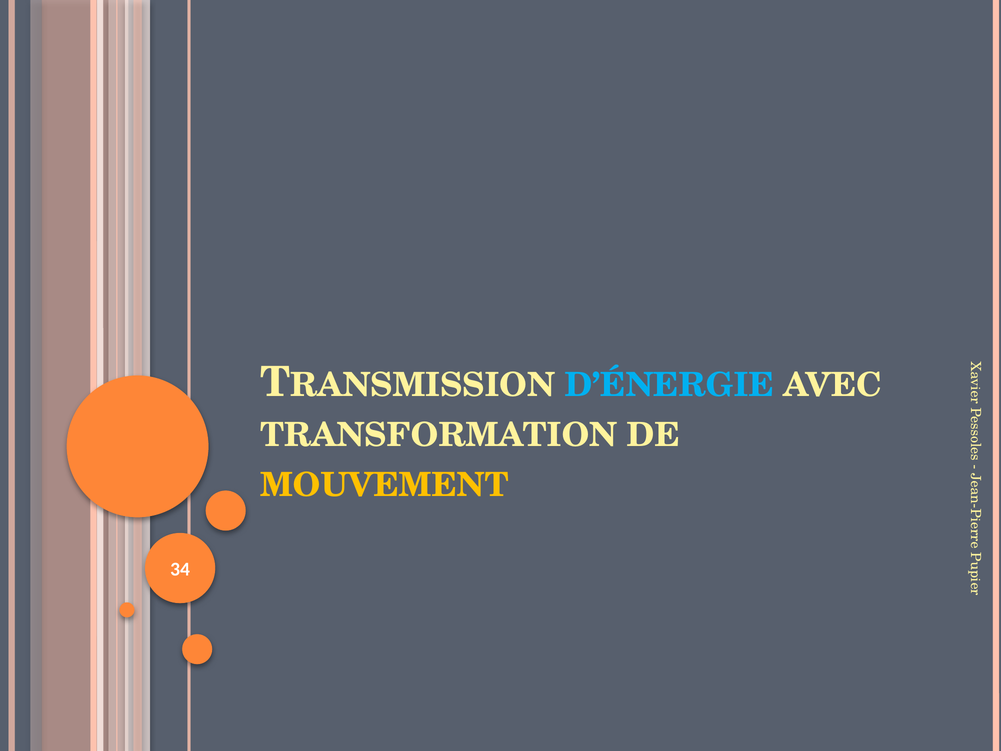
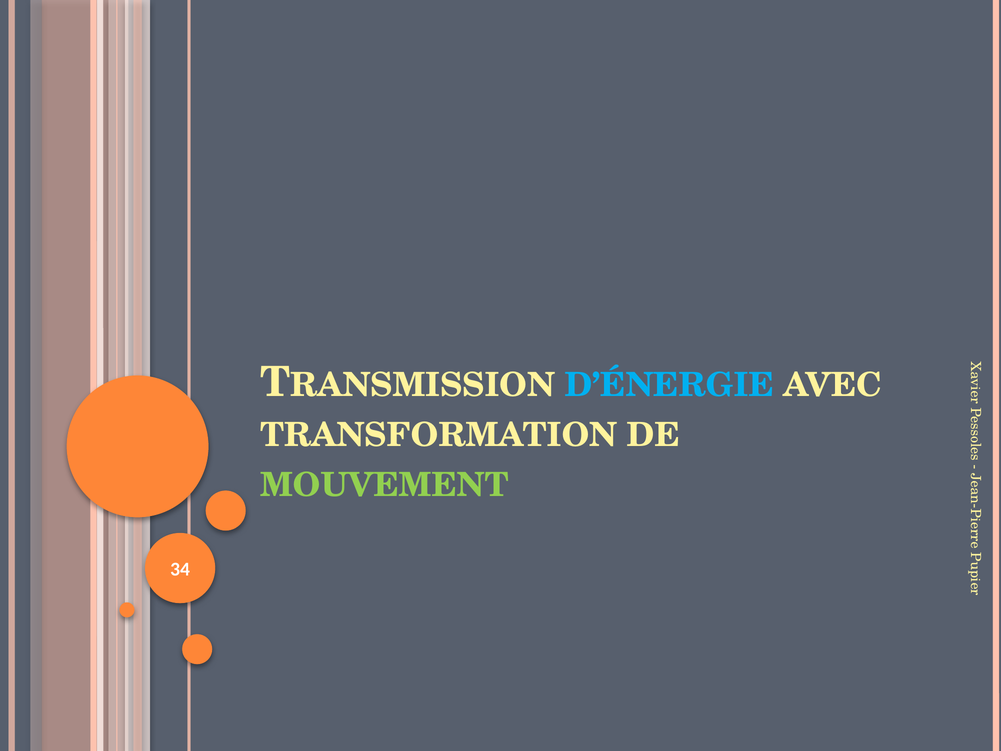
MOUVEMENT colour: yellow -> light green
